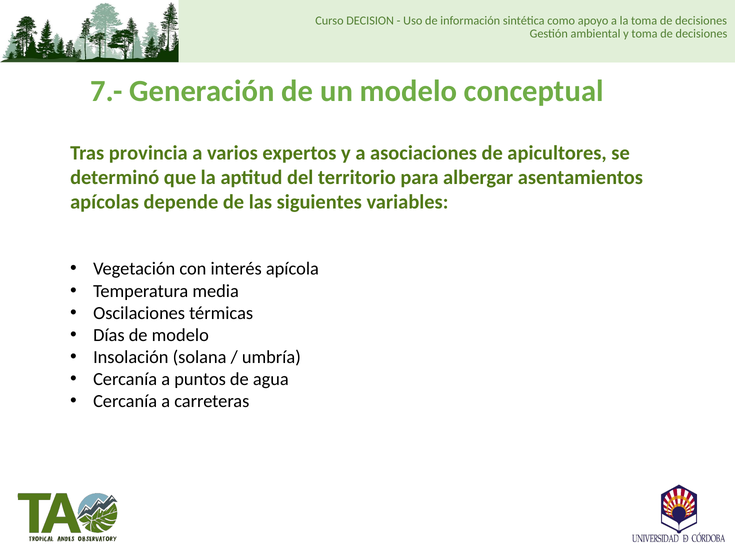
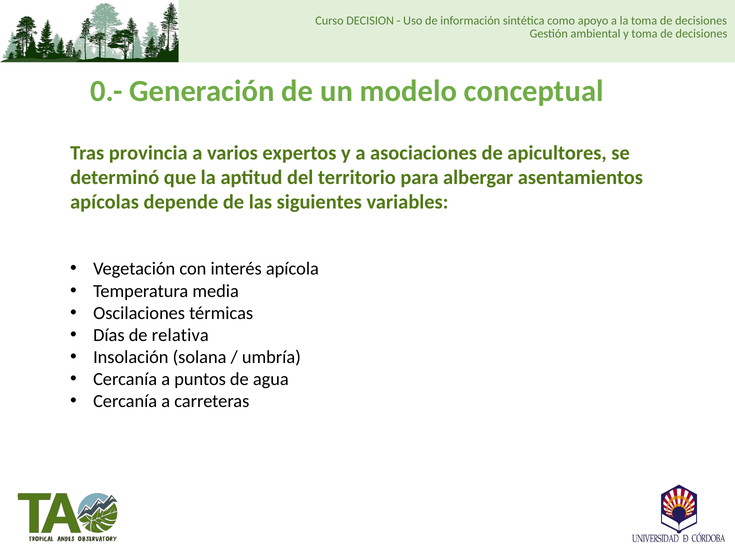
7.-: 7.- -> 0.-
de modelo: modelo -> relativa
